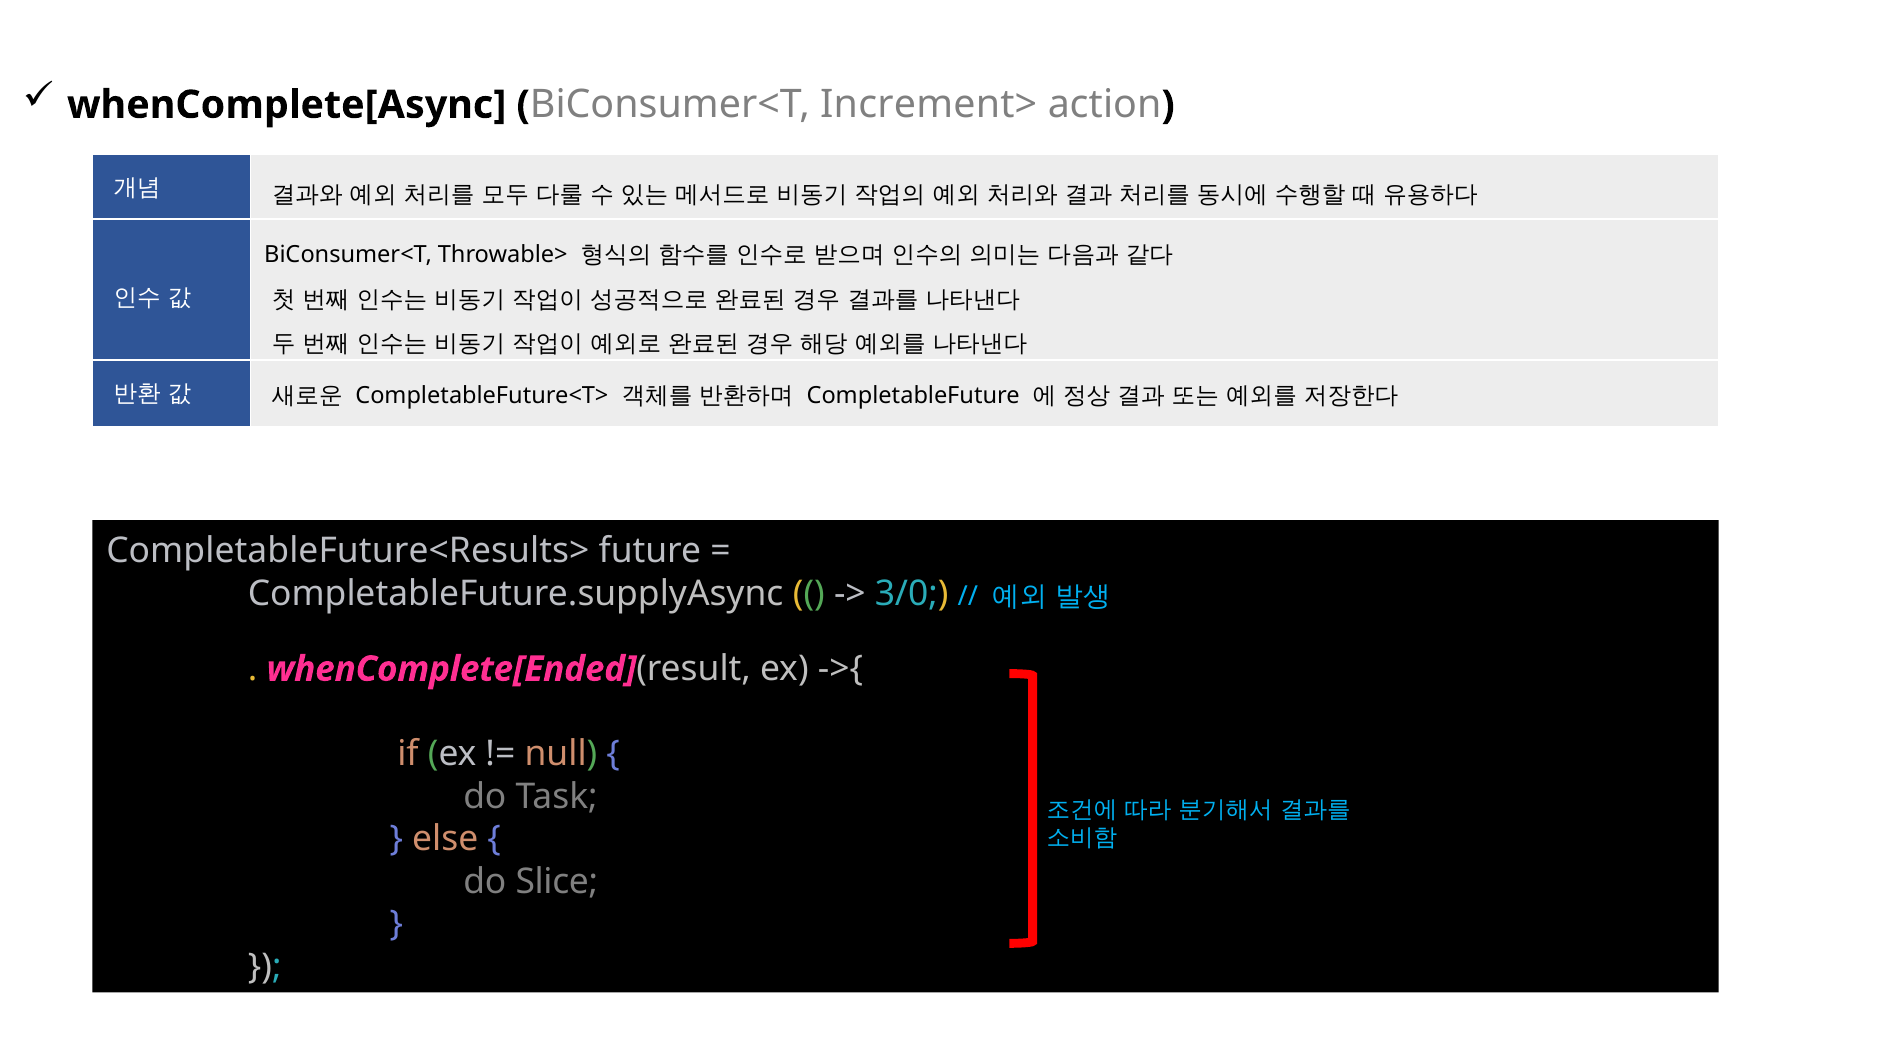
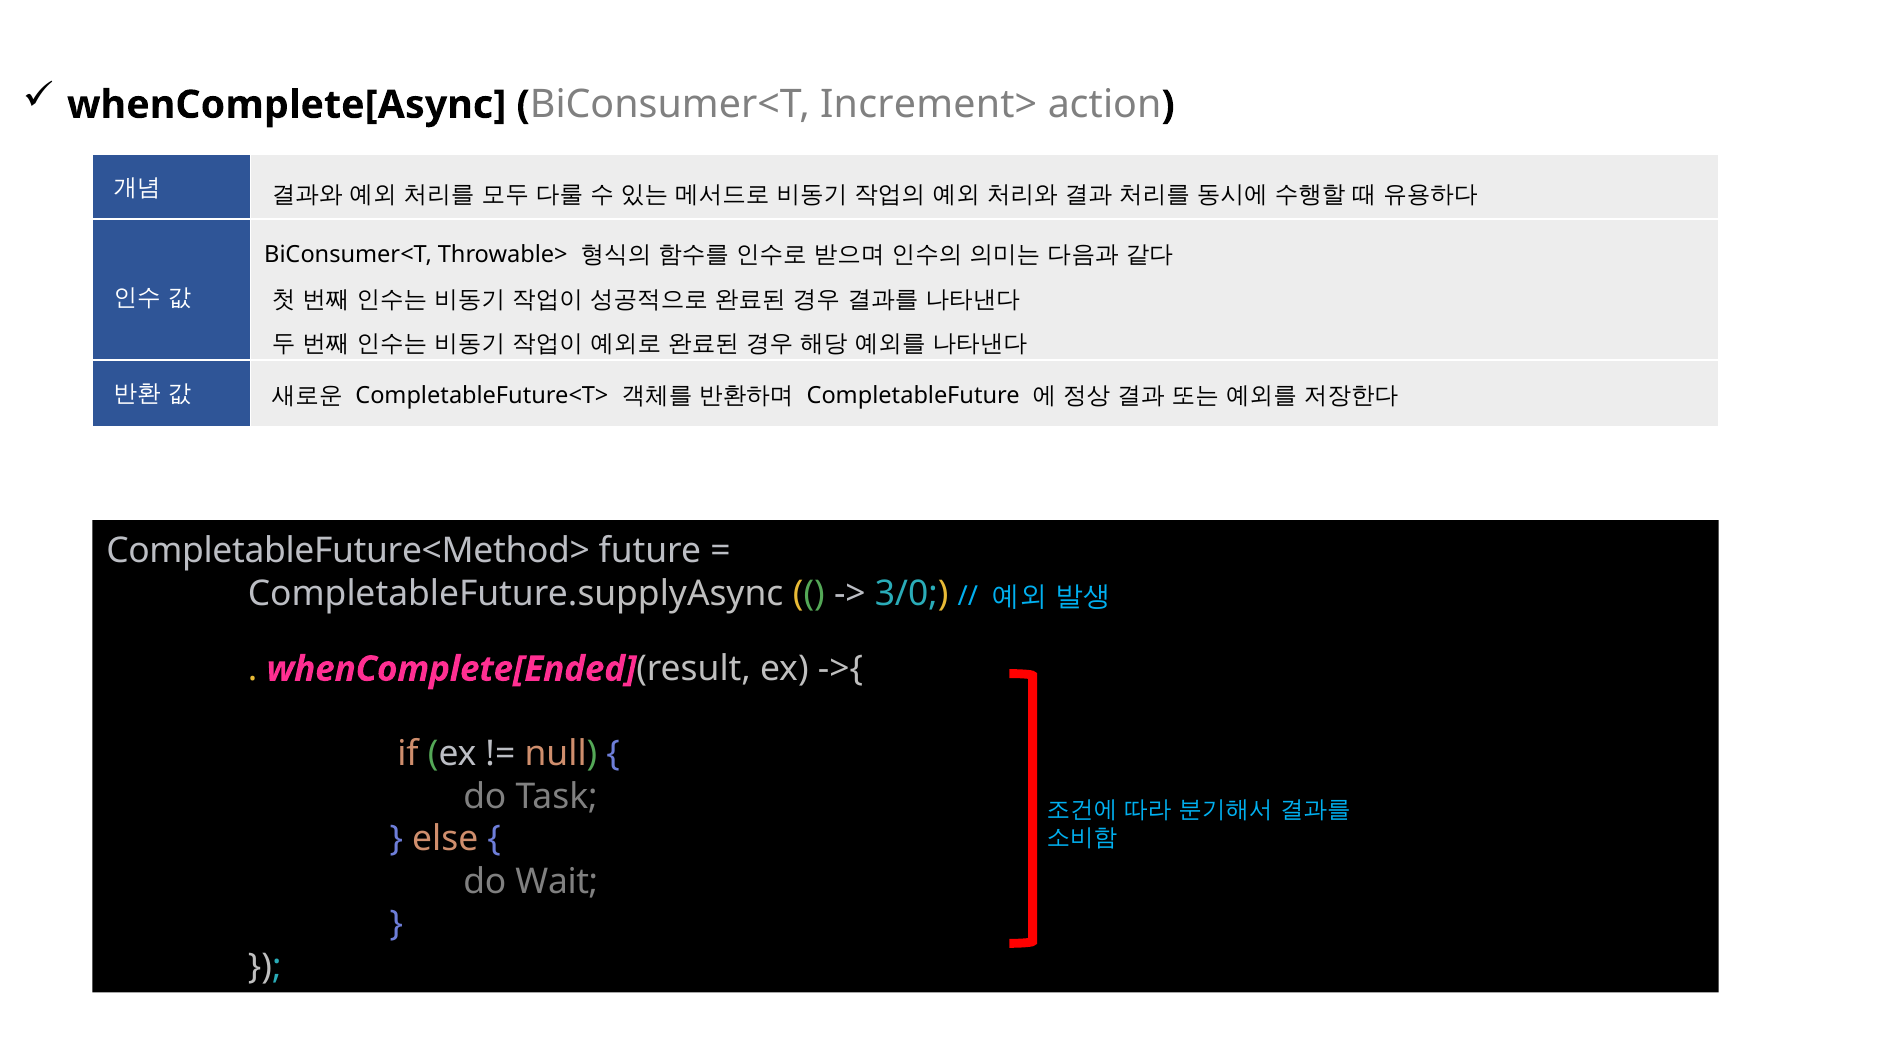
CompletableFuture<Results>: CompletableFuture<Results> -> CompletableFuture<Method>
Slice: Slice -> Wait
